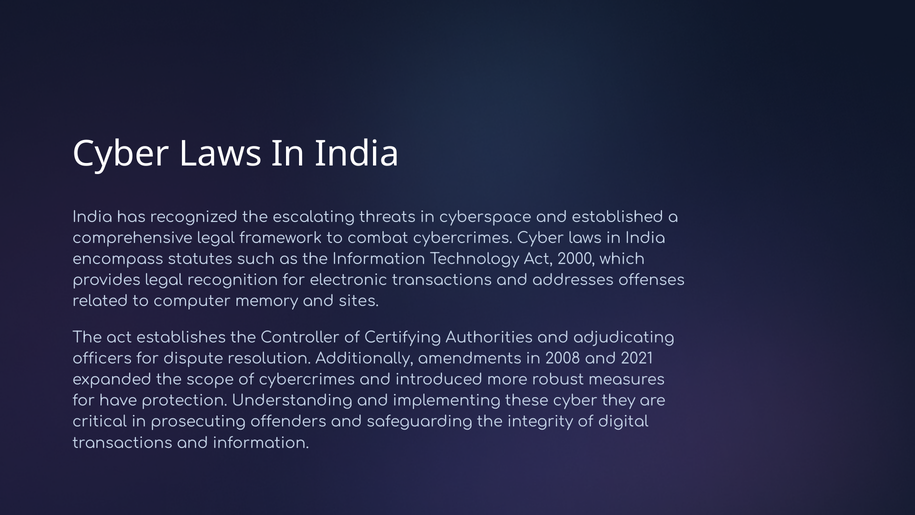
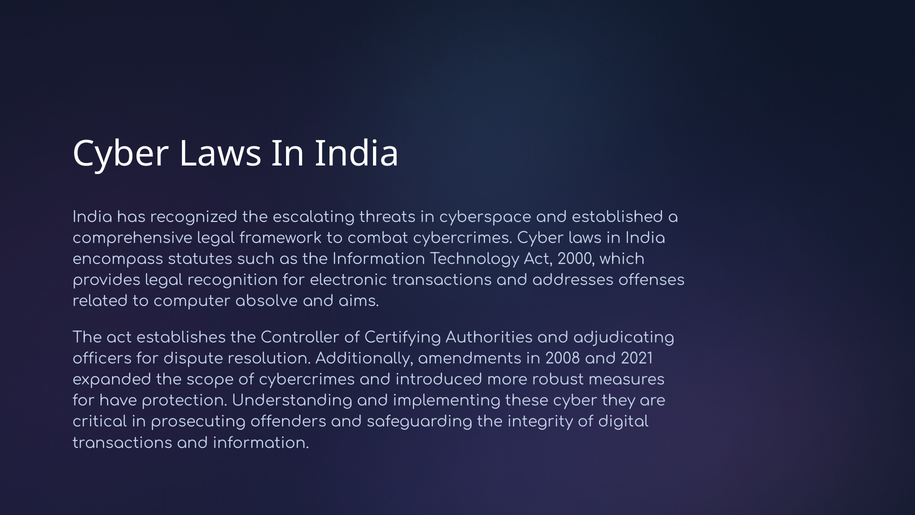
memory: memory -> absolve
sites: sites -> aims
